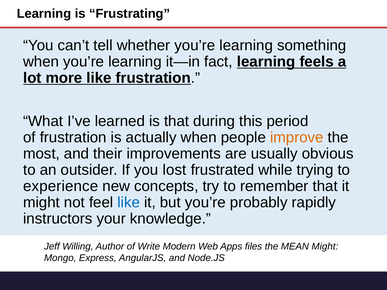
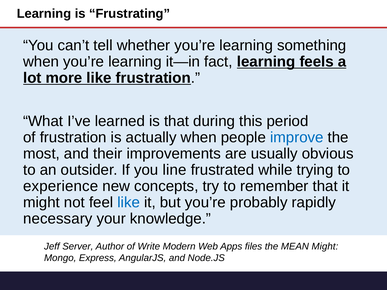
improve colour: orange -> blue
lost: lost -> line
instructors: instructors -> necessary
Willing: Willing -> Server
